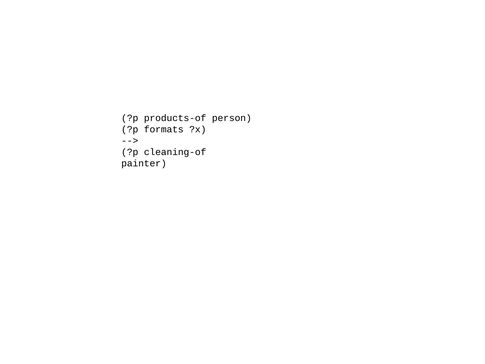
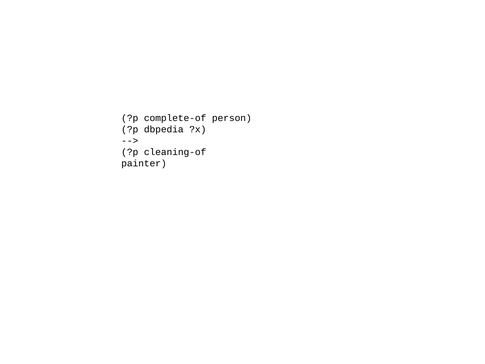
products-of: products-of -> complete-of
formats: formats -> dbpedia
